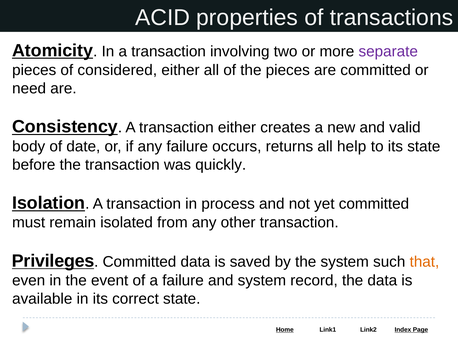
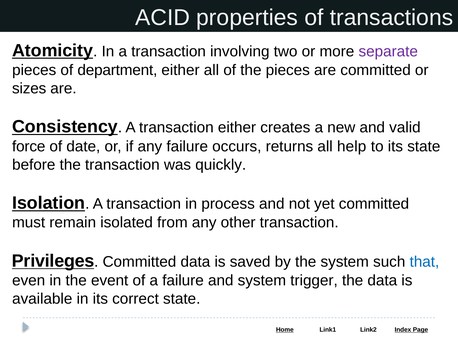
considered: considered -> department
need: need -> sizes
body: body -> force
that colour: orange -> blue
record: record -> trigger
